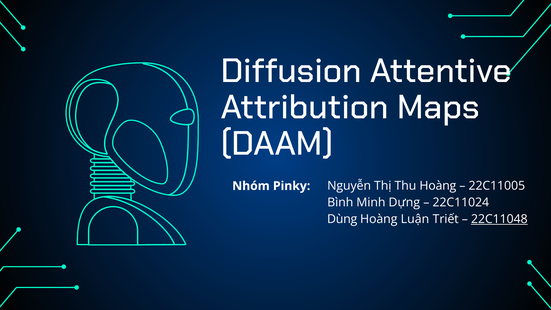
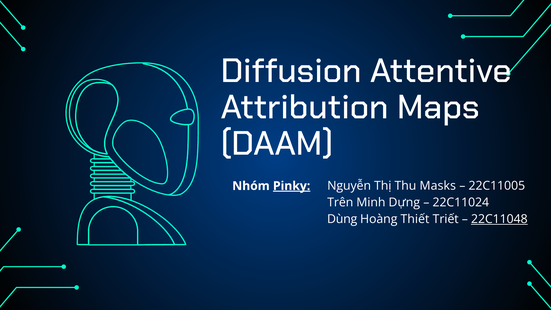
Pinky underline: none -> present
Thu Hoàng: Hoàng -> Masks
Bình: Bình -> Trên
Luận: Luận -> Thiết
